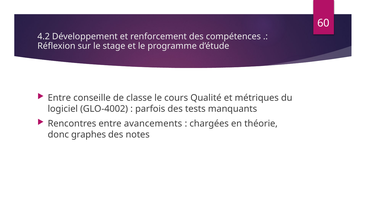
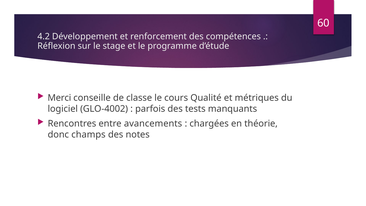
Entre at (59, 98): Entre -> Merci
graphes: graphes -> champs
